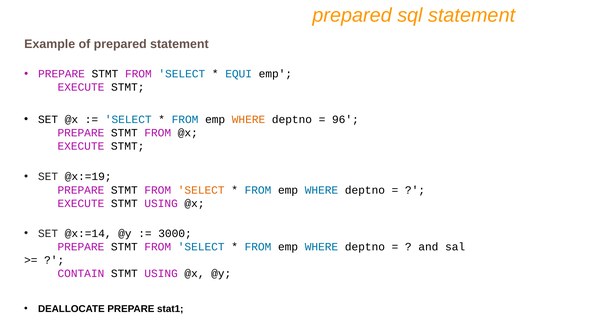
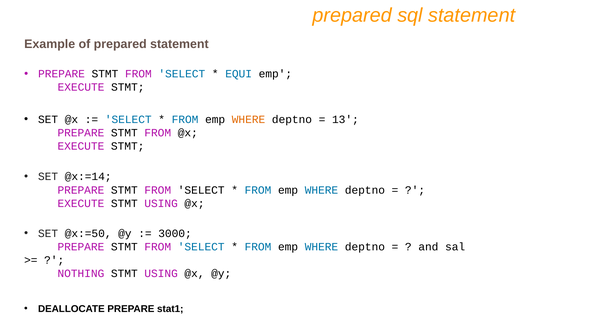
96: 96 -> 13
@x:=19: @x:=19 -> @x:=14
SELECT at (201, 190) colour: orange -> black
@x:=14: @x:=14 -> @x:=50
CONTAIN: CONTAIN -> NOTHING
